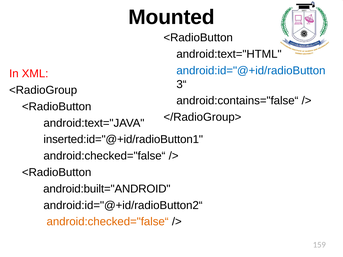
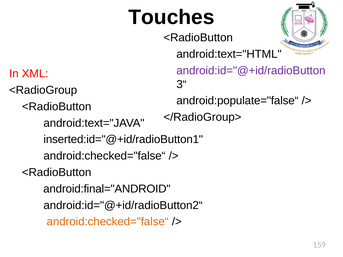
Mounted: Mounted -> Touches
android:id="@+id/radioButton colour: blue -> purple
android:contains="false“: android:contains="false“ -> android:populate="false“
android:built="ANDROID: android:built="ANDROID -> android:final="ANDROID
